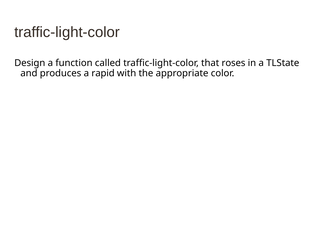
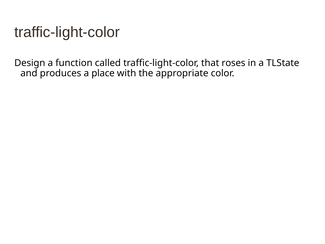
rapid: rapid -> place
